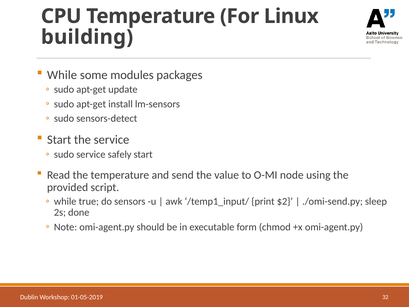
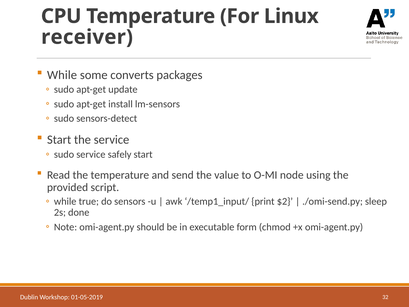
building: building -> receiver
modules: modules -> converts
